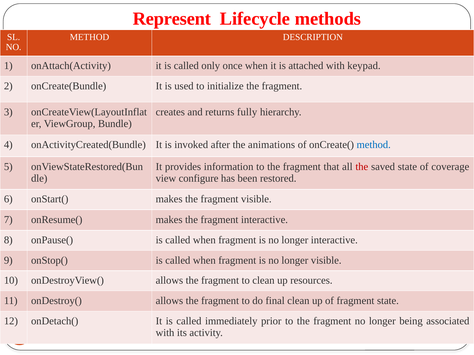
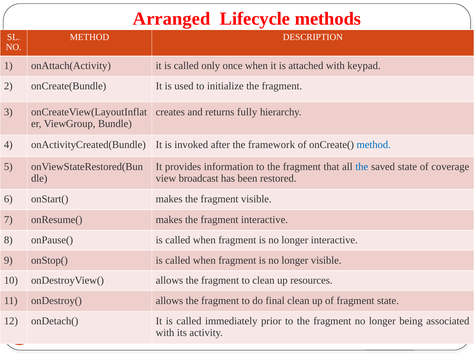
Represent: Represent -> Arranged
animations: animations -> framework
the at (362, 167) colour: red -> blue
configure: configure -> broadcast
